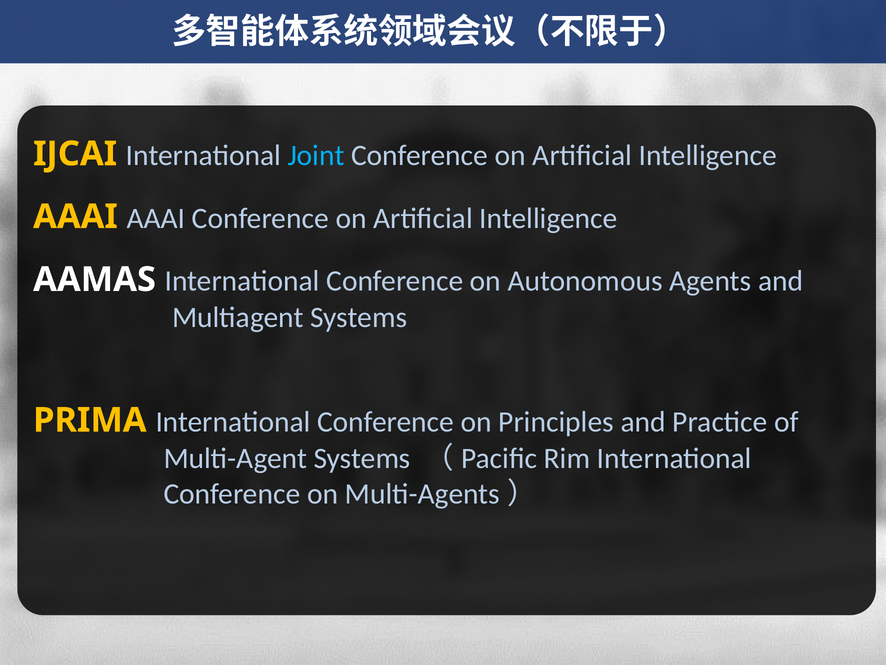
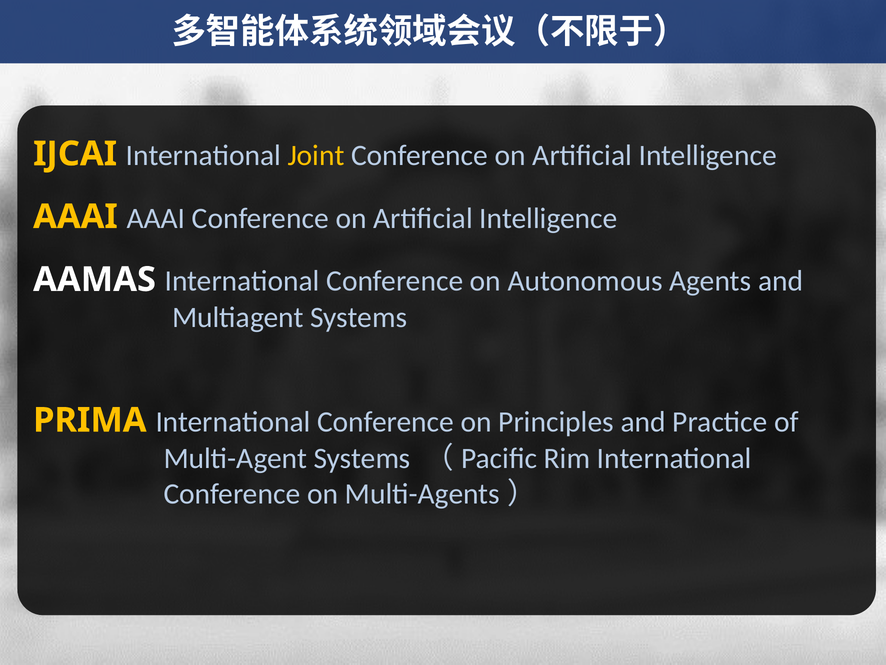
Joint colour: light blue -> yellow
